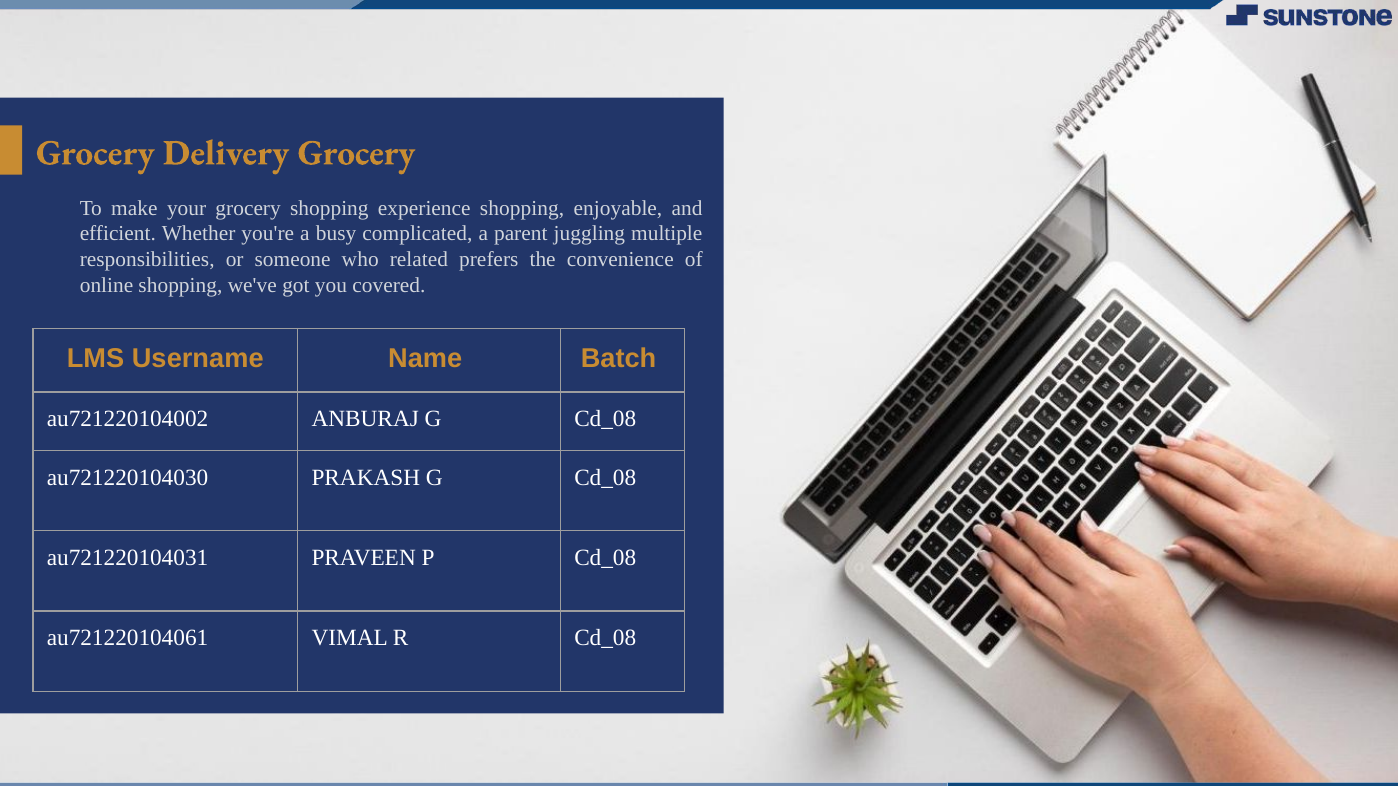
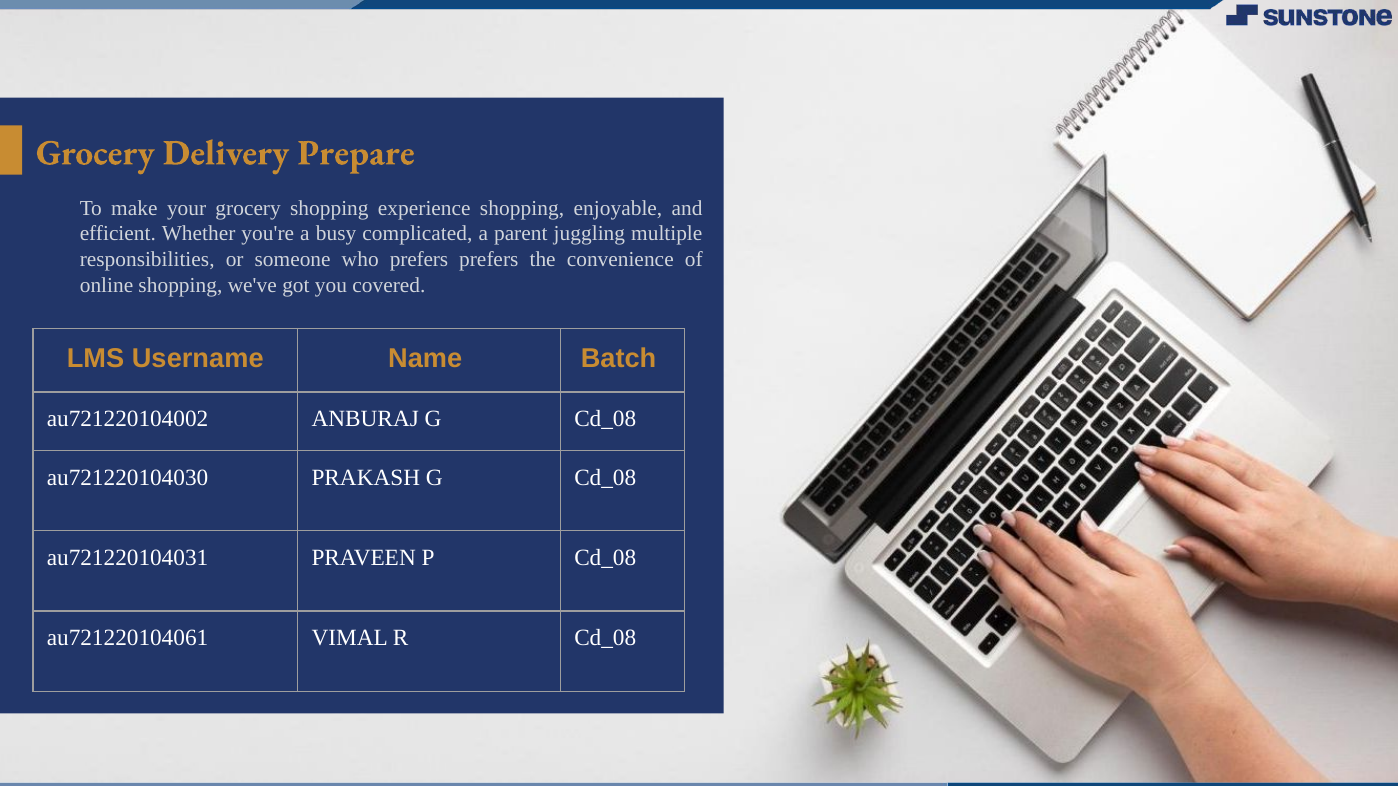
Delivery Grocery: Grocery -> Prepare
who related: related -> prefers
